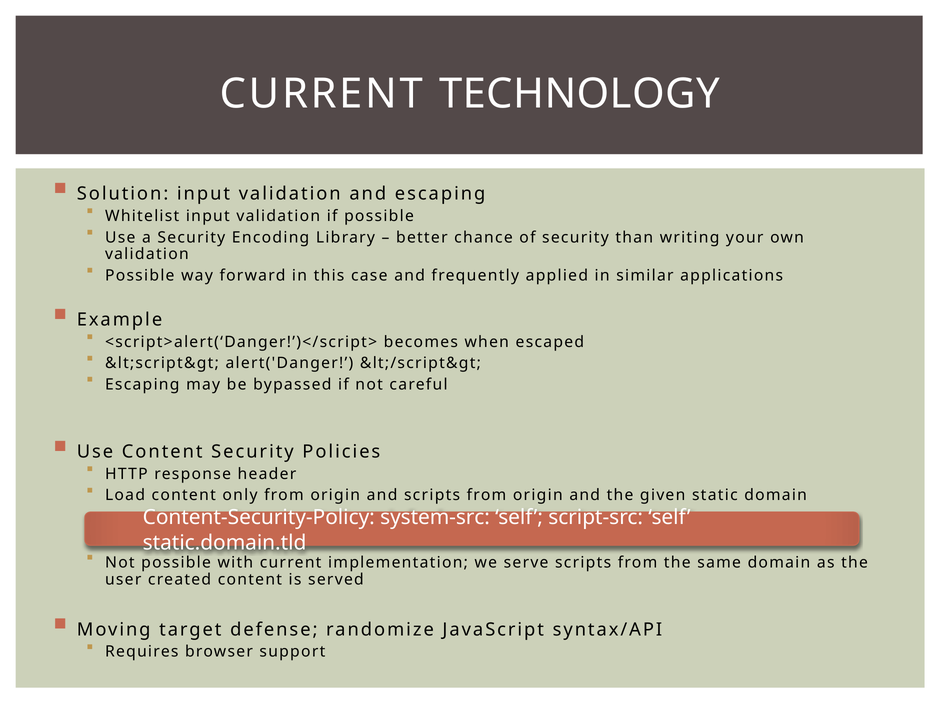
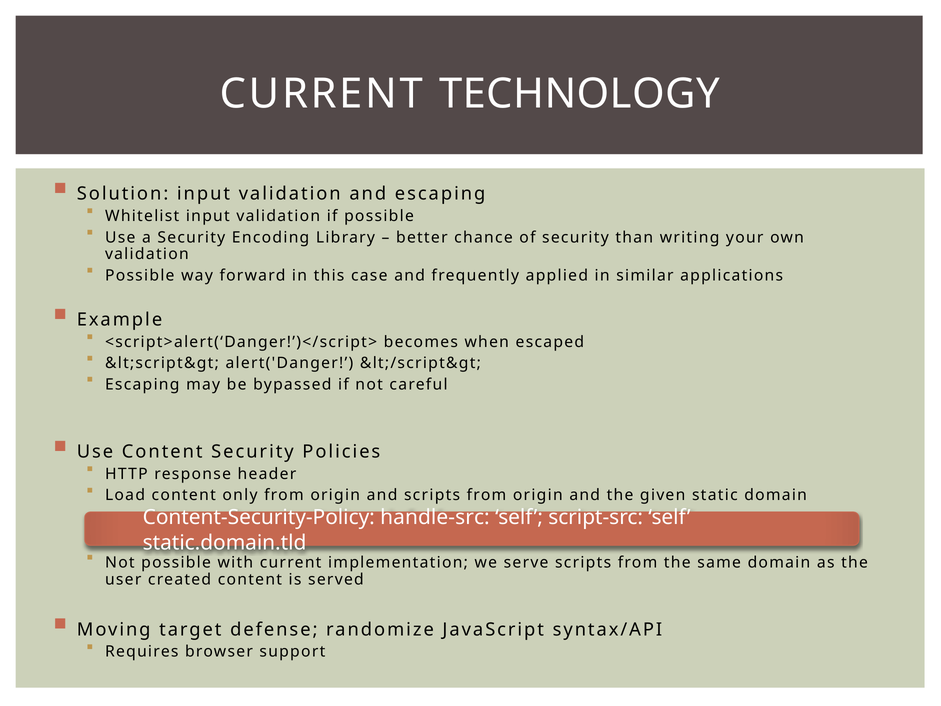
system-src: system-src -> handle-src
